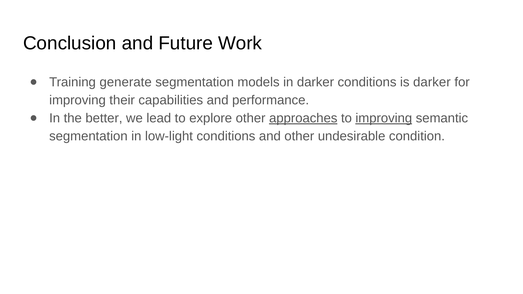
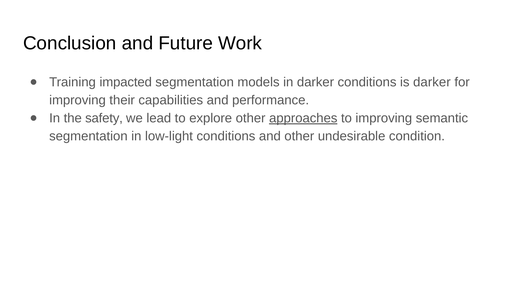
generate: generate -> impacted
better: better -> safety
improving at (384, 118) underline: present -> none
